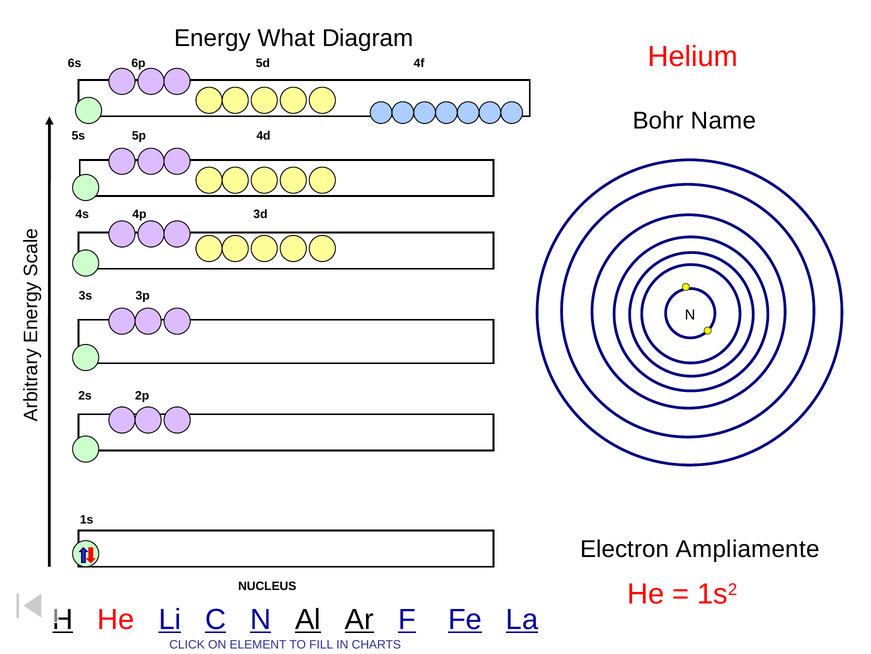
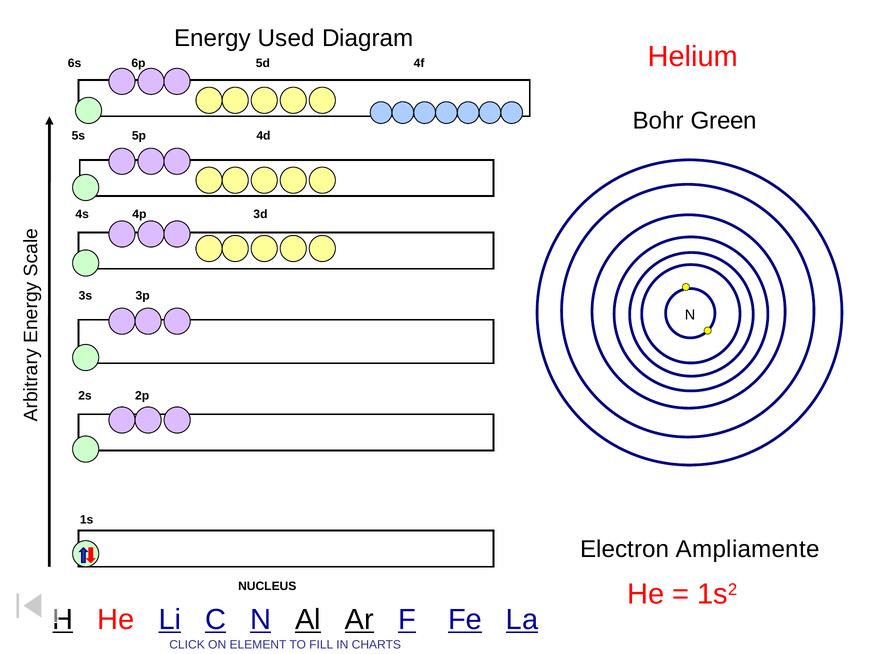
What: What -> Used
Name: Name -> Green
